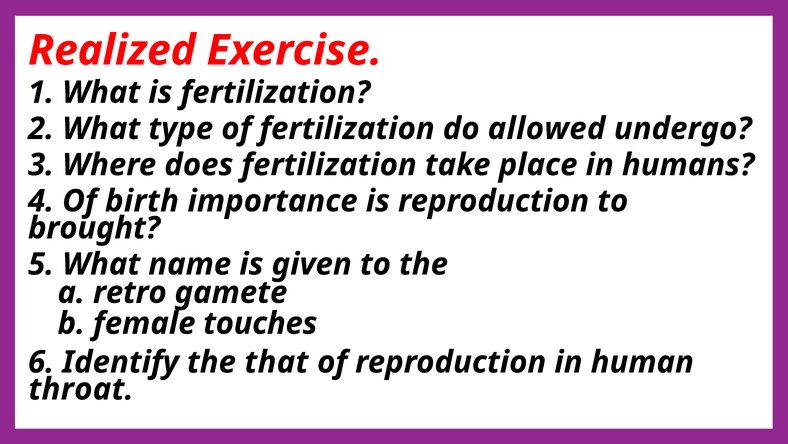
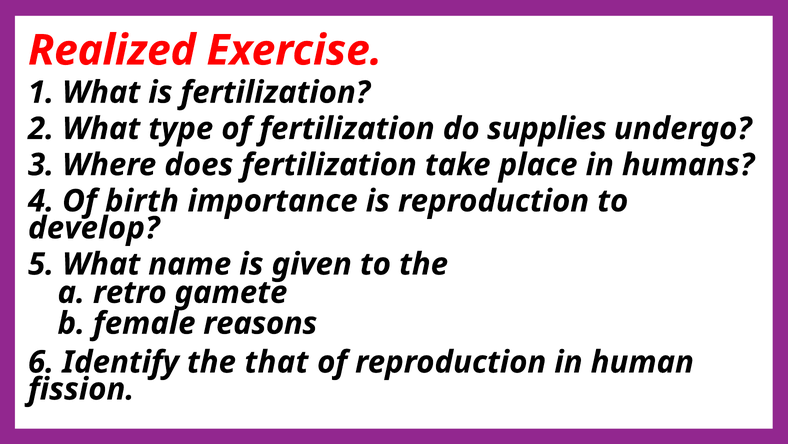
allowed: allowed -> supplies
brought: brought -> develop
touches: touches -> reasons
throat: throat -> fission
